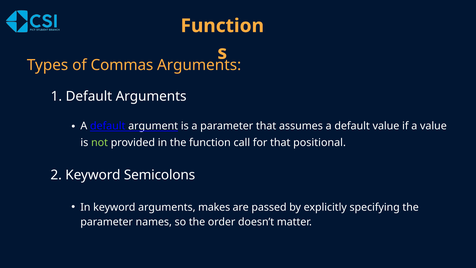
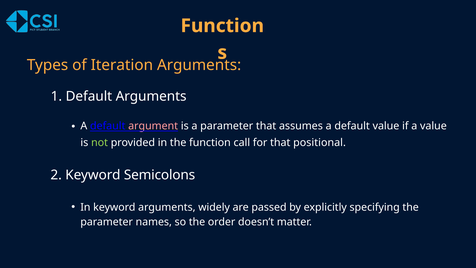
Commas: Commas -> Iteration
argument colour: white -> pink
makes: makes -> widely
